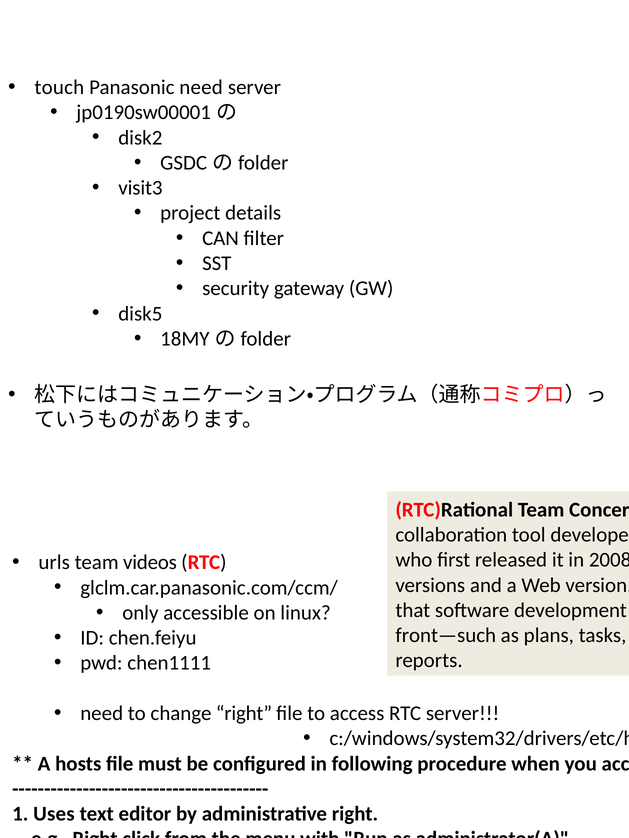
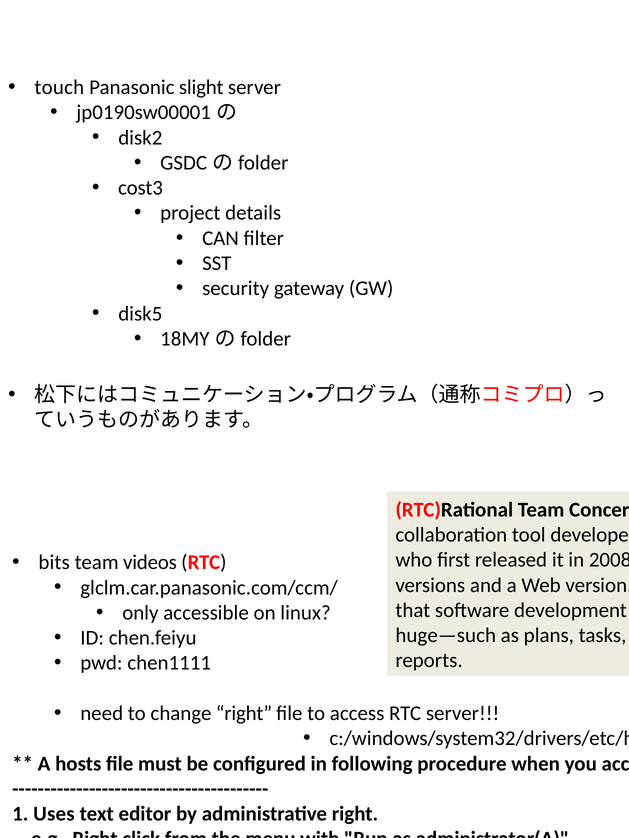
Panasonic need: need -> slight
visit3: visit3 -> cost3
urls: urls -> bits
front—such: front—such -> huge—such
